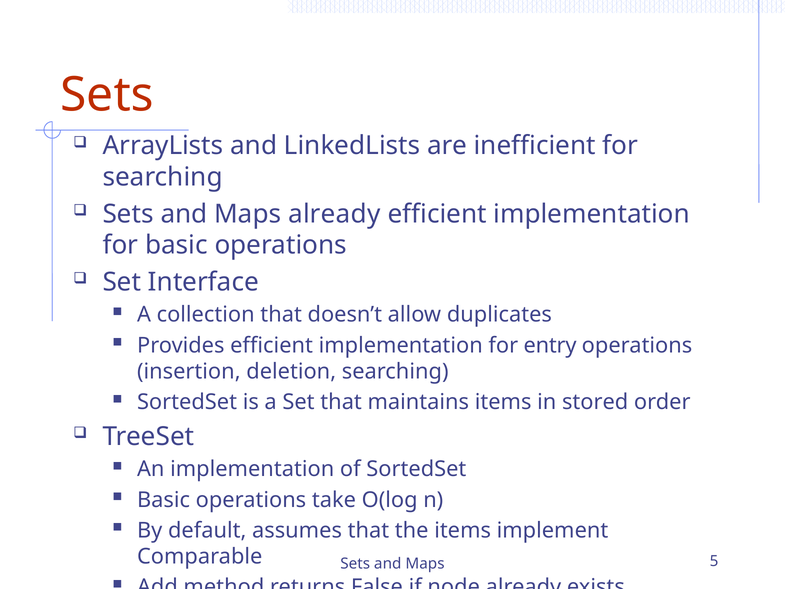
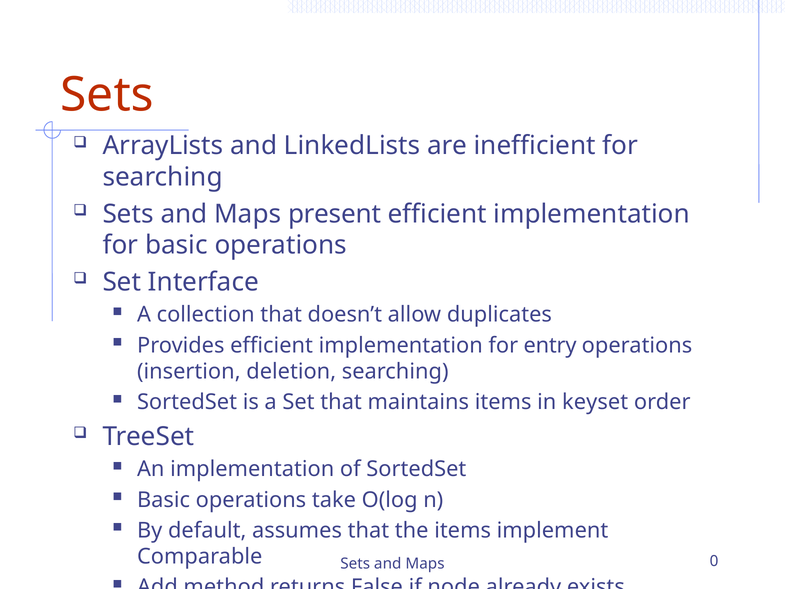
Maps already: already -> present
stored: stored -> keyset
5: 5 -> 0
